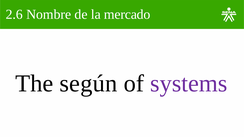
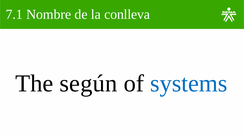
2.6: 2.6 -> 7.1
mercado: mercado -> conlleva
systems colour: purple -> blue
